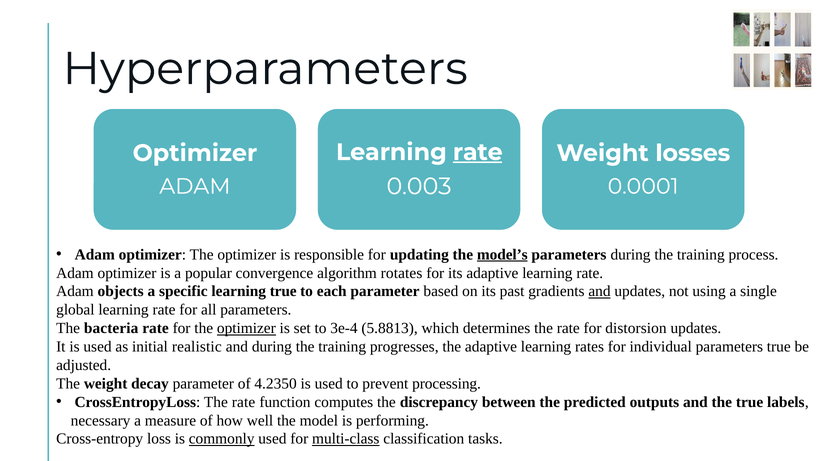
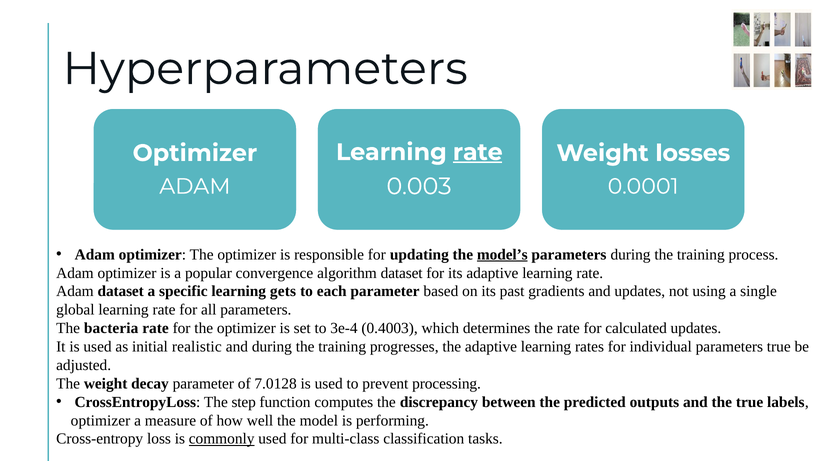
algorithm rotates: rotates -> dataset
Adam objects: objects -> dataset
learning true: true -> gets
and at (600, 292) underline: present -> none
optimizer at (246, 328) underline: present -> none
5.8813: 5.8813 -> 0.4003
distorsion: distorsion -> calculated
4.2350: 4.2350 -> 7.0128
CrossEntropyLoss The rate: rate -> step
necessary at (101, 421): necessary -> optimizer
multi-class underline: present -> none
